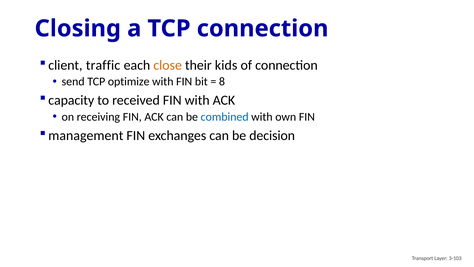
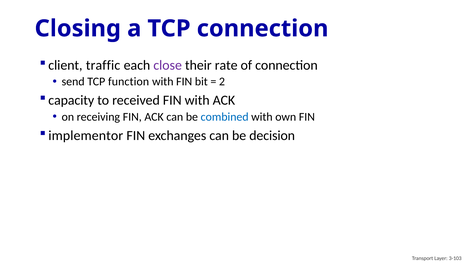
close colour: orange -> purple
kids: kids -> rate
optimize: optimize -> function
8: 8 -> 2
management: management -> implementor
